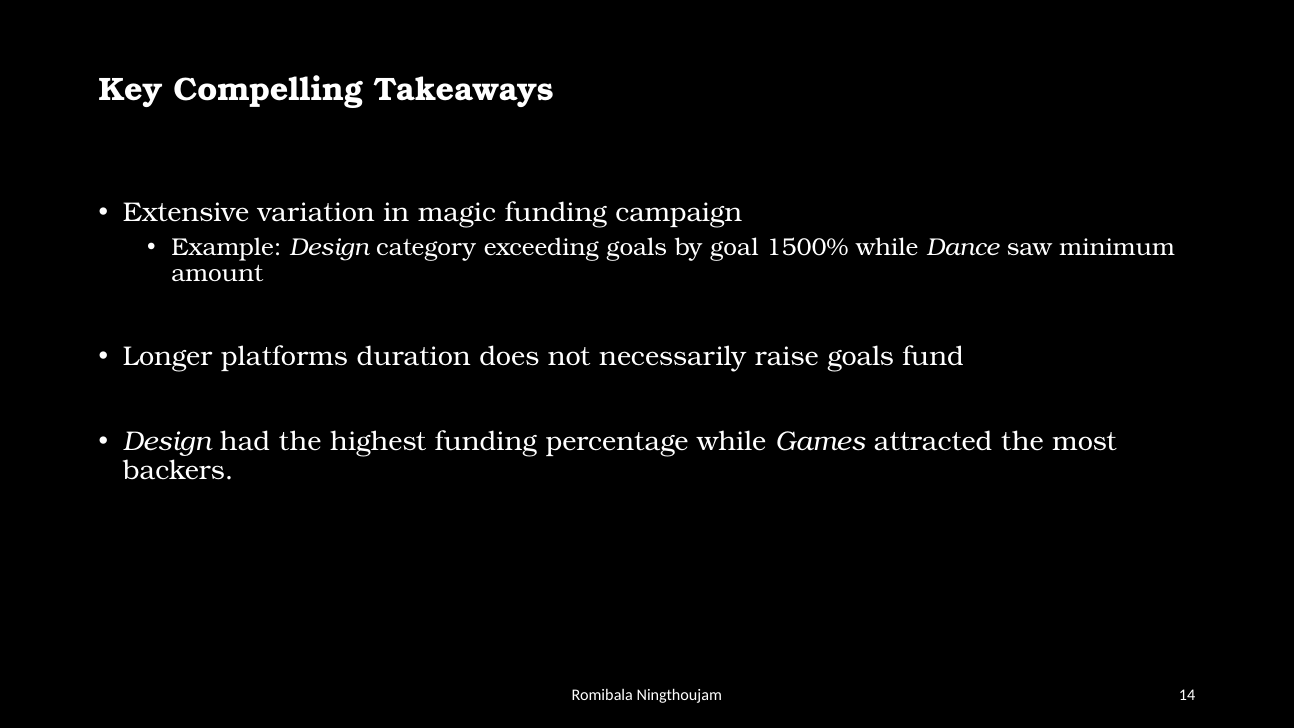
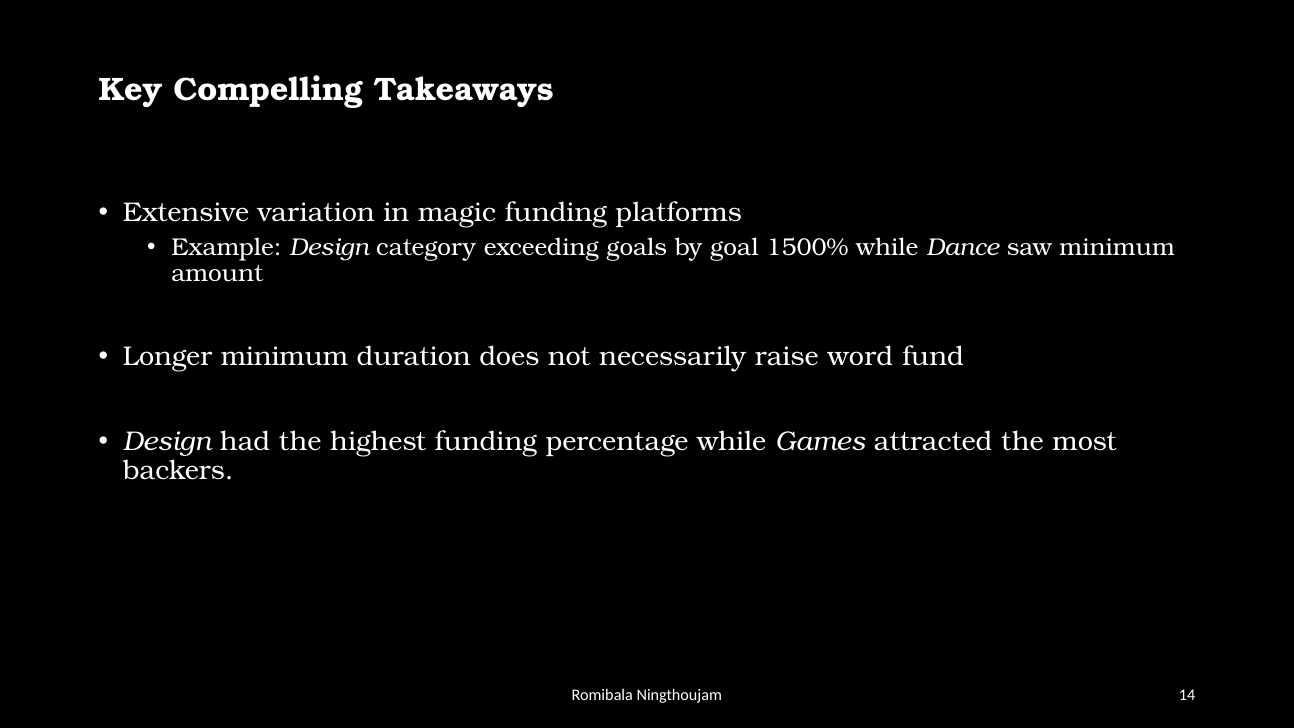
campaign: campaign -> platforms
Longer platforms: platforms -> minimum
raise goals: goals -> word
